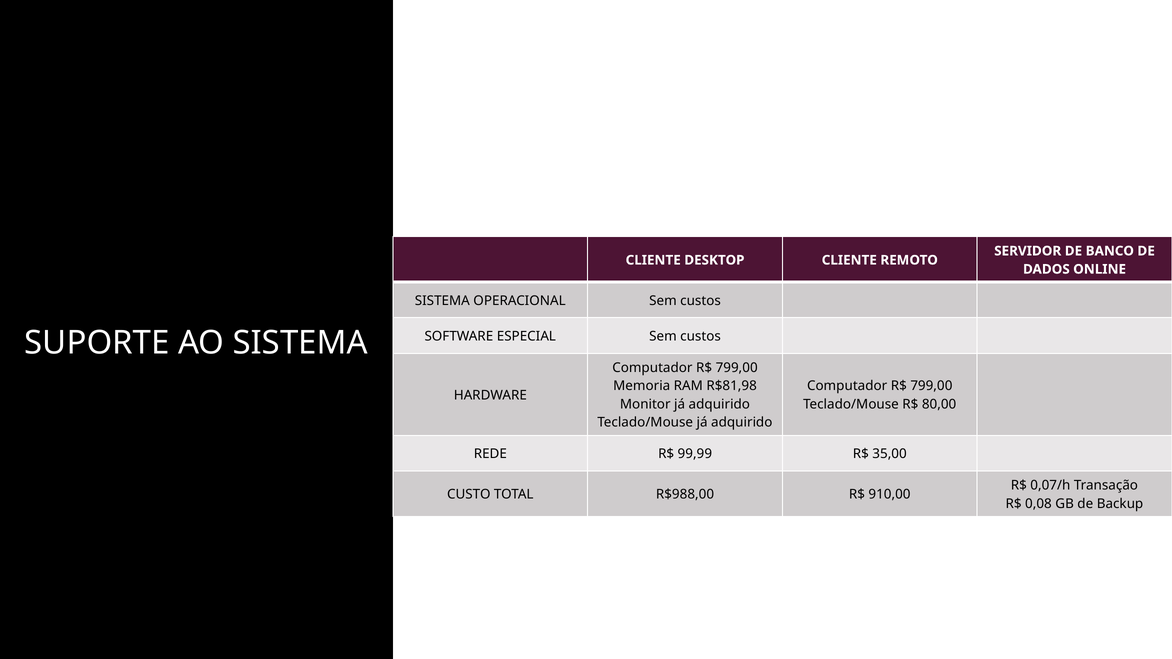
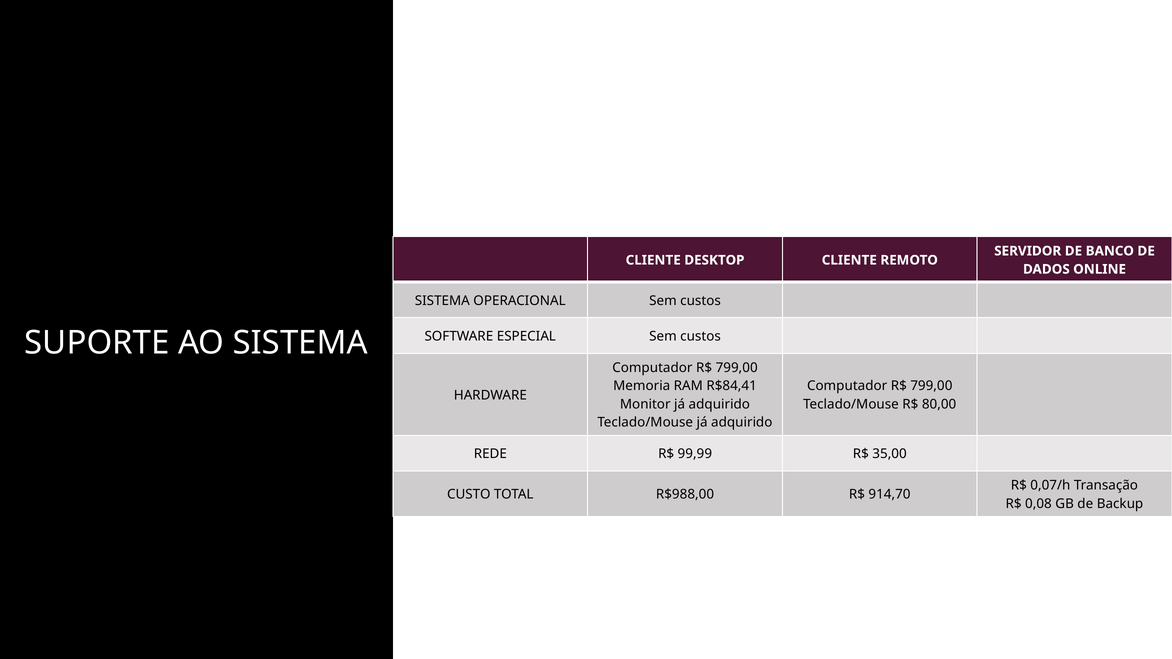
R$81,98: R$81,98 -> R$84,41
910,00: 910,00 -> 914,70
